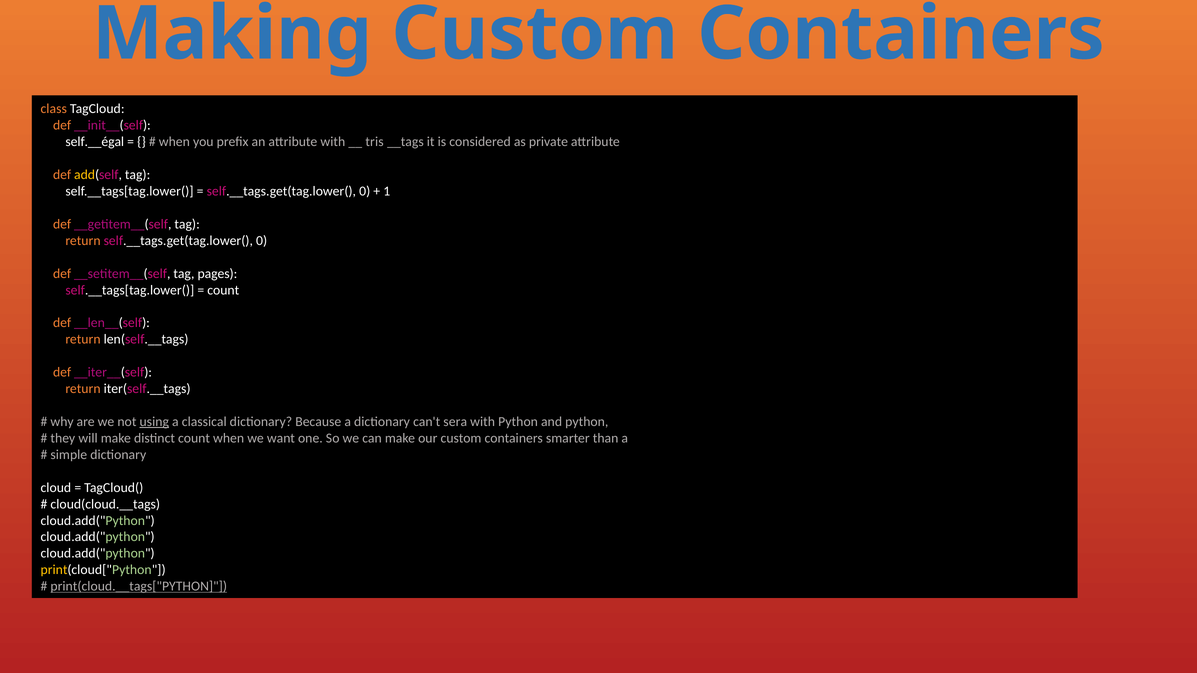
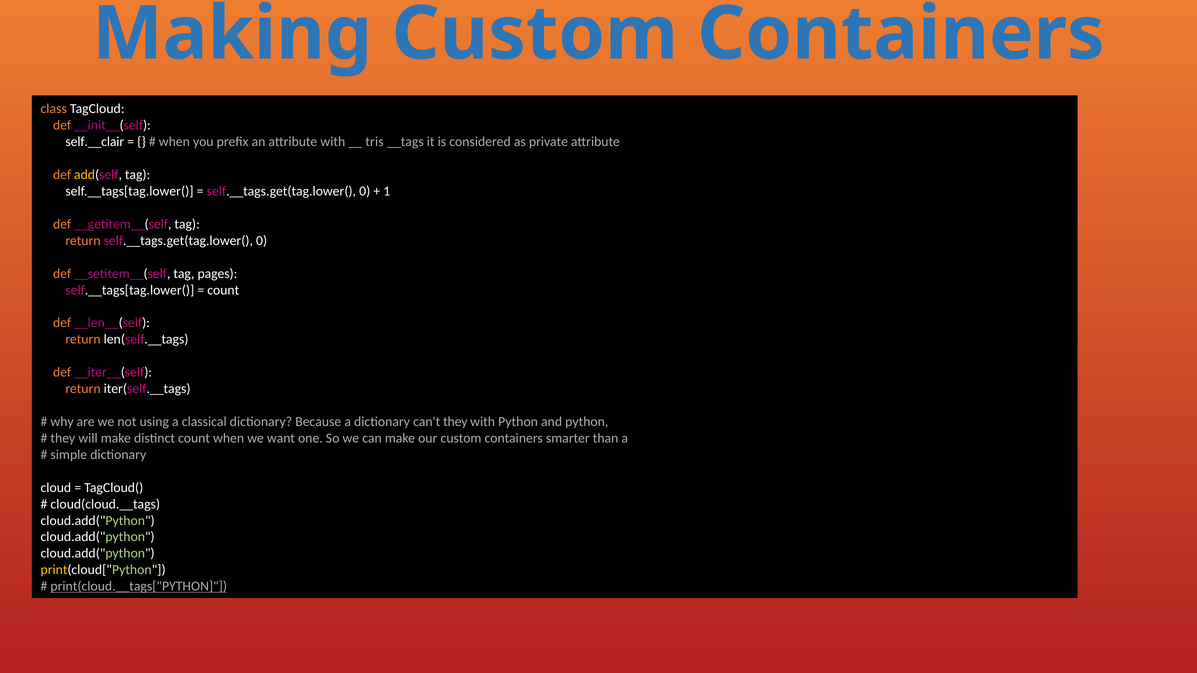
self.__égal: self.__égal -> self.__clair
using underline: present -> none
can't sera: sera -> they
